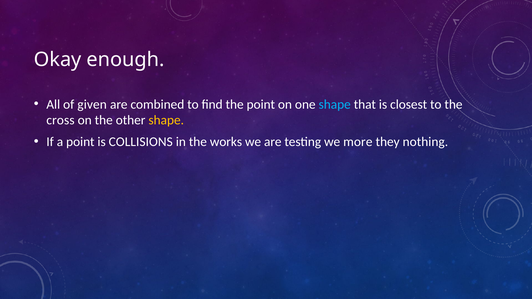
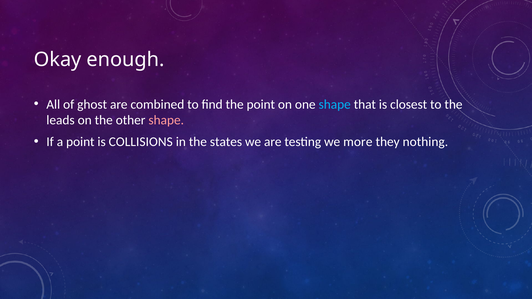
given: given -> ghost
cross: cross -> leads
shape at (166, 120) colour: yellow -> pink
works: works -> states
